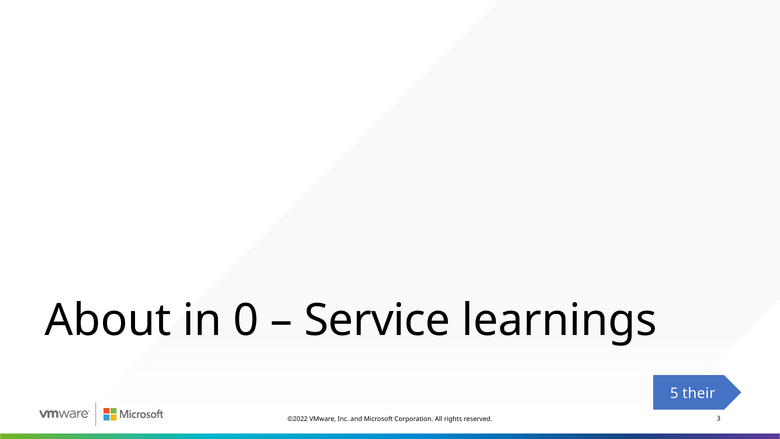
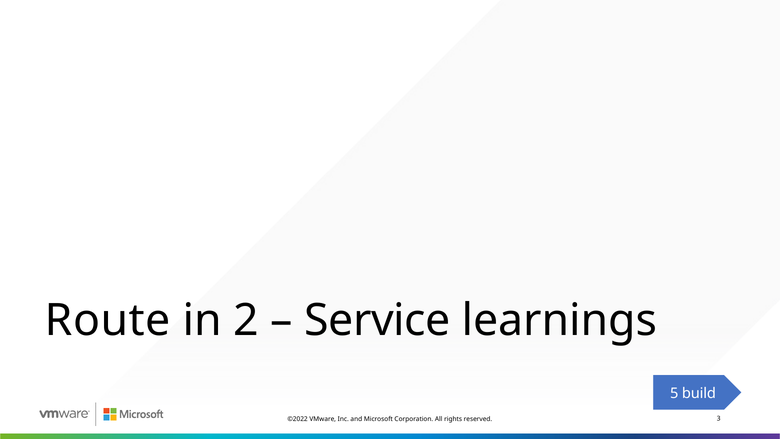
About: About -> Route
0: 0 -> 2
their: their -> build
